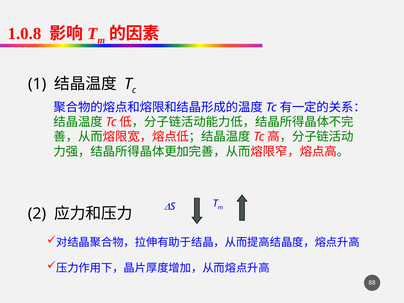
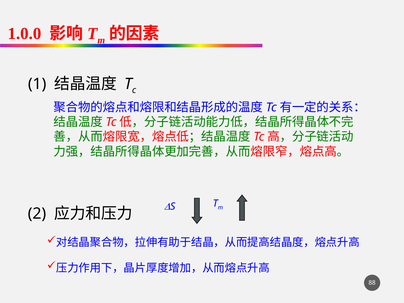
1.0.8: 1.0.8 -> 1.0.0
